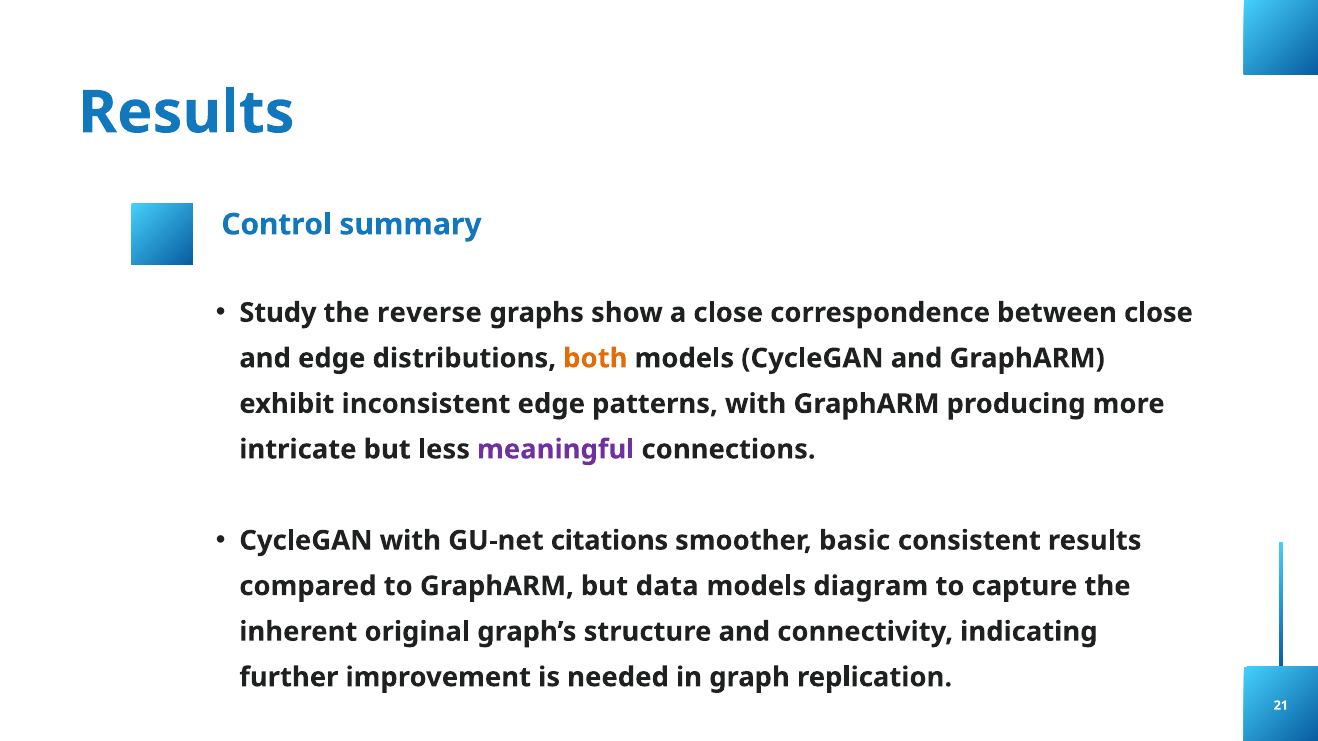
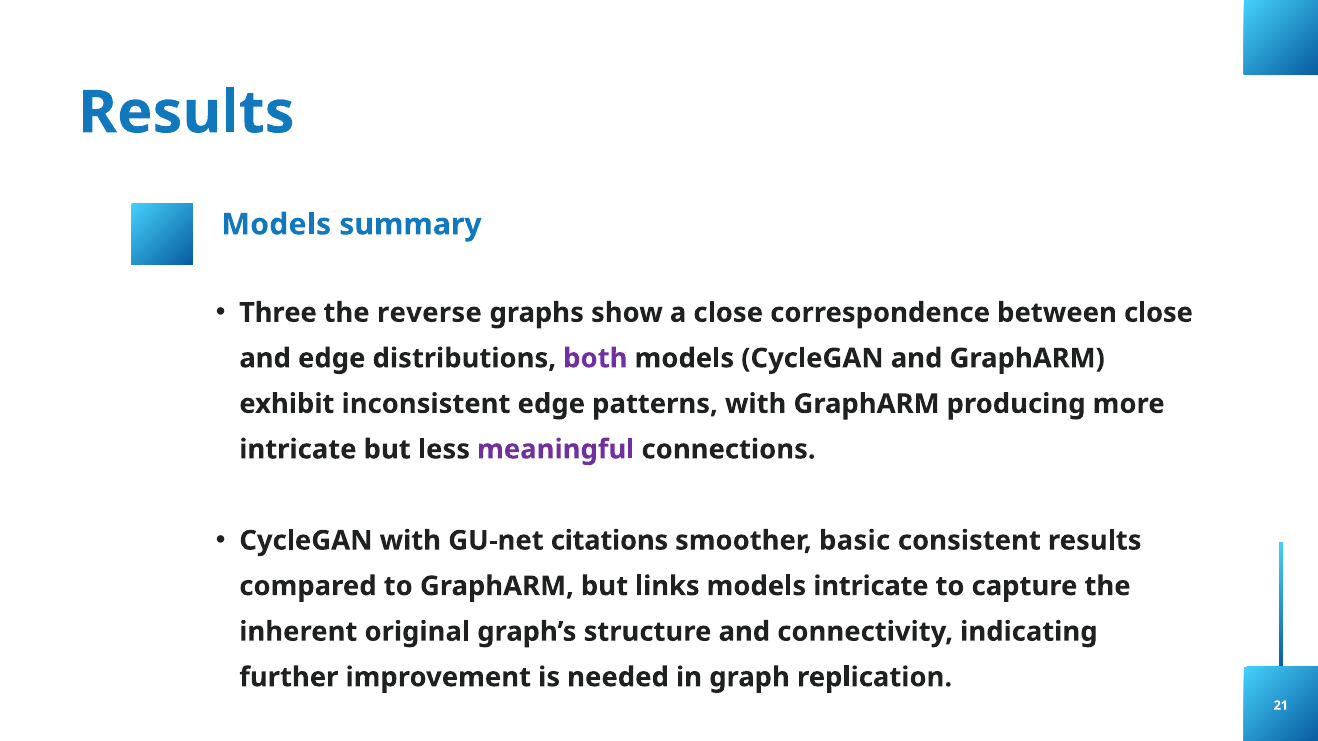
Control at (277, 225): Control -> Models
Study: Study -> Three
both colour: orange -> purple
data: data -> links
models diagram: diagram -> intricate
